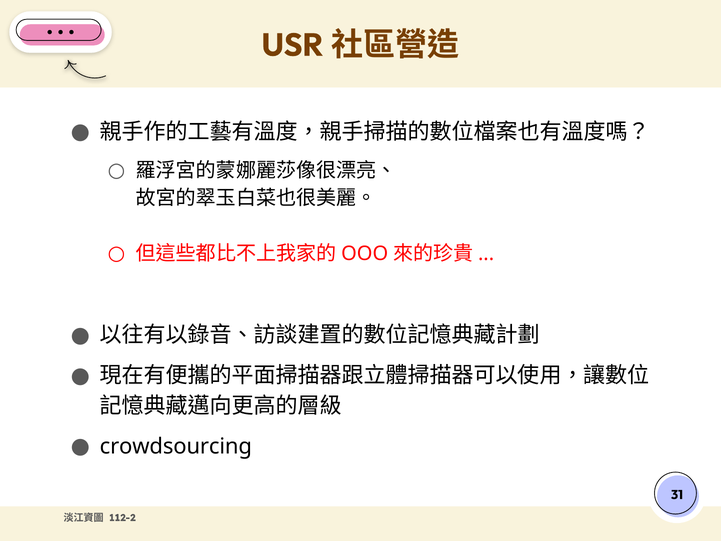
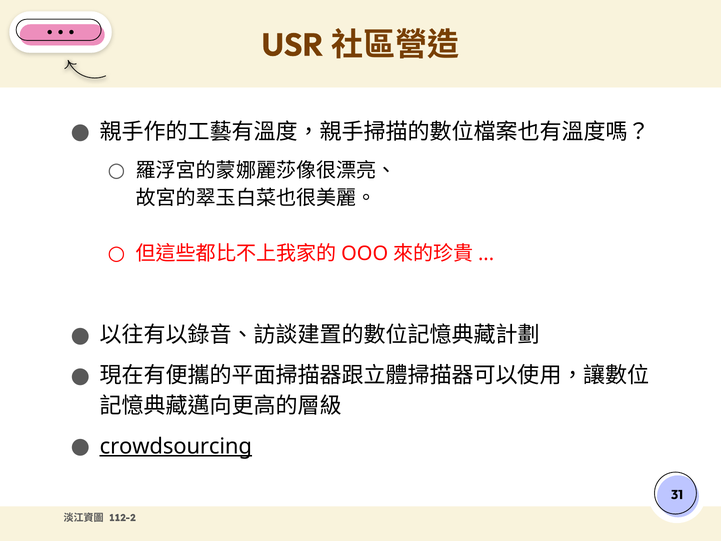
crowdsourcing underline: none -> present
